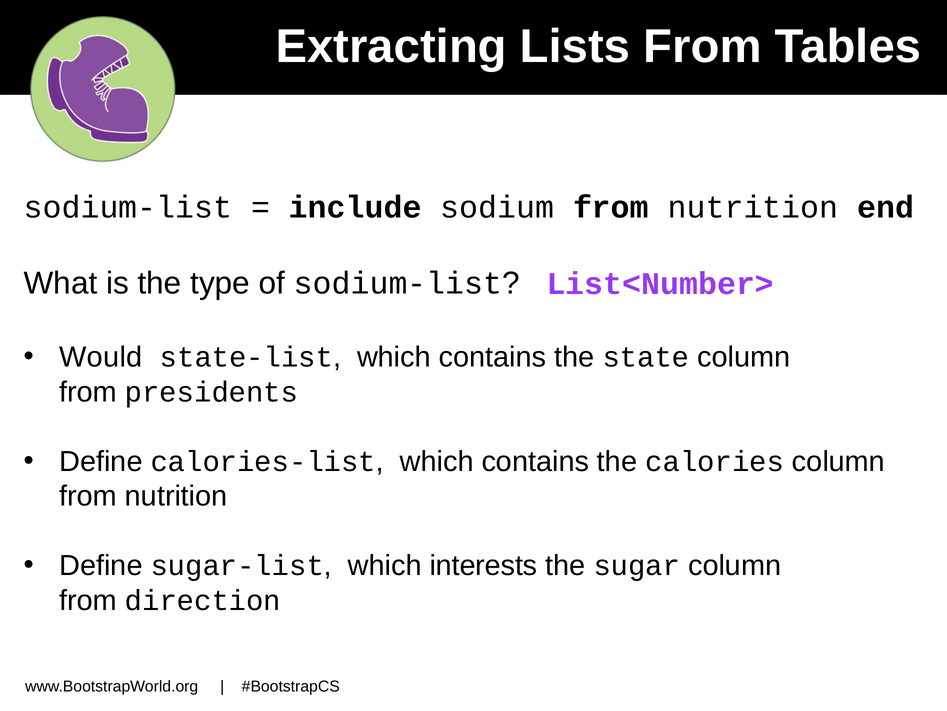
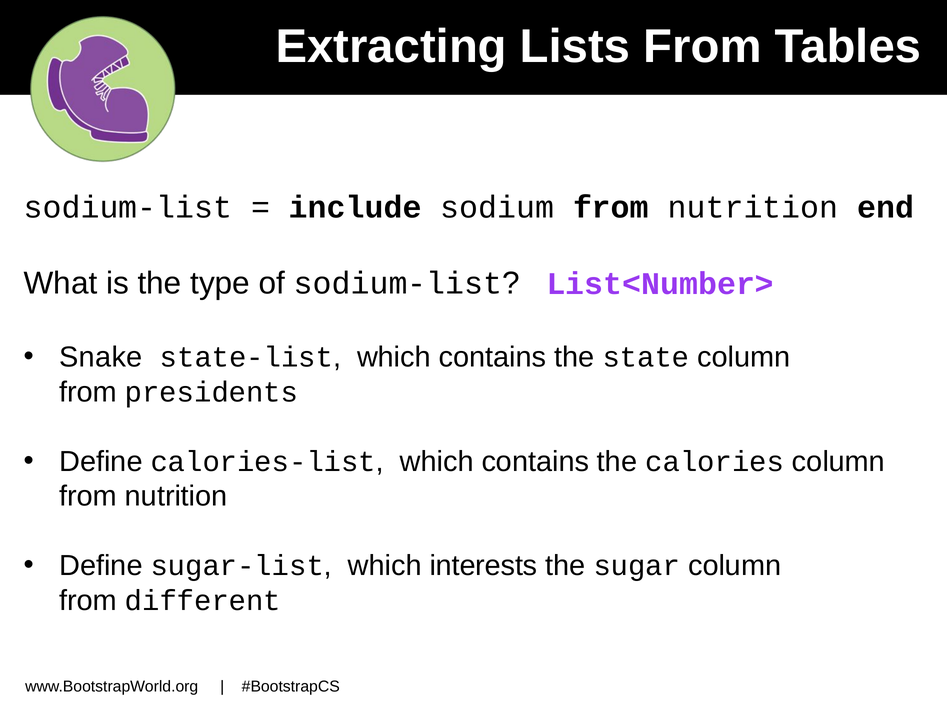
Would: Would -> Snake
direction: direction -> different
